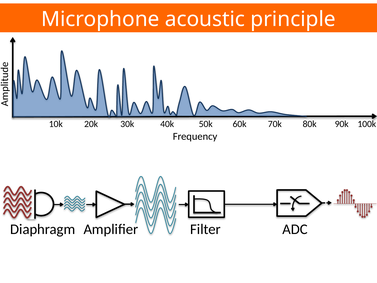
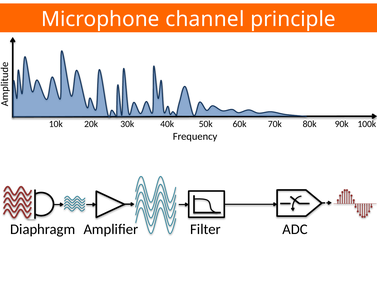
acoustic: acoustic -> channel
